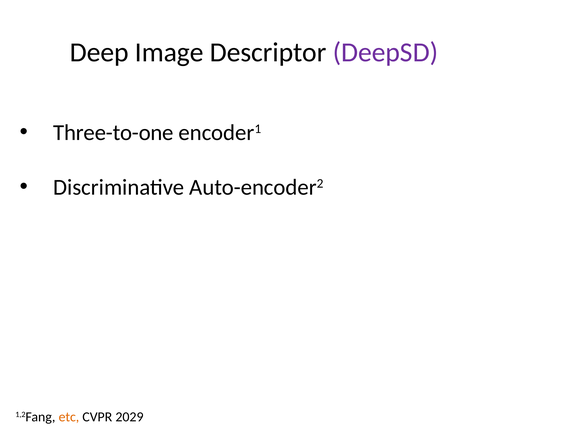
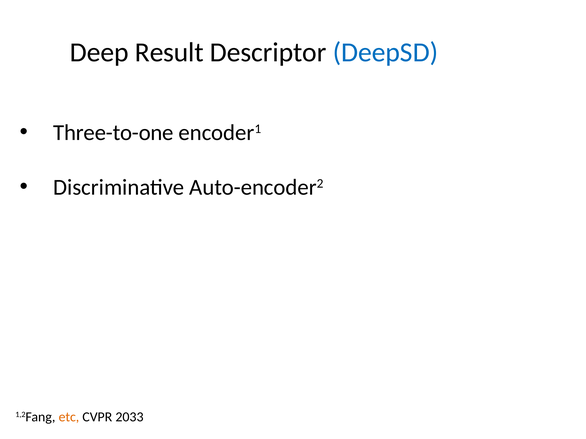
Image: Image -> Result
DeepSD colour: purple -> blue
2029: 2029 -> 2033
